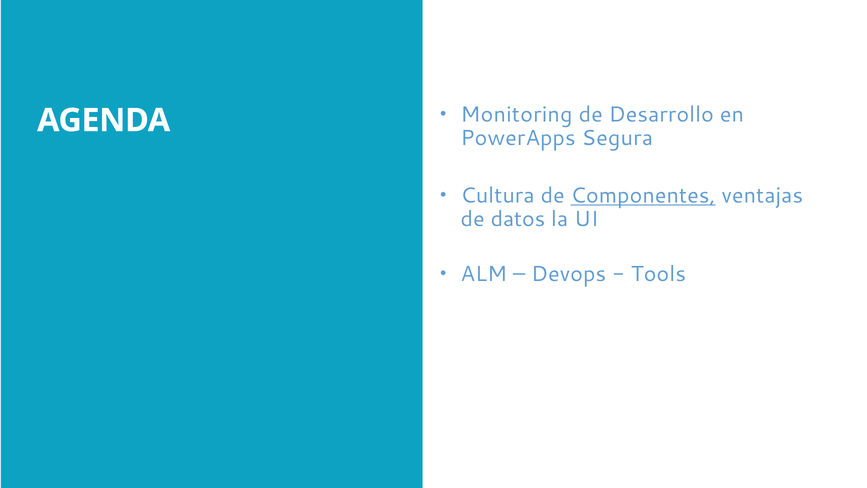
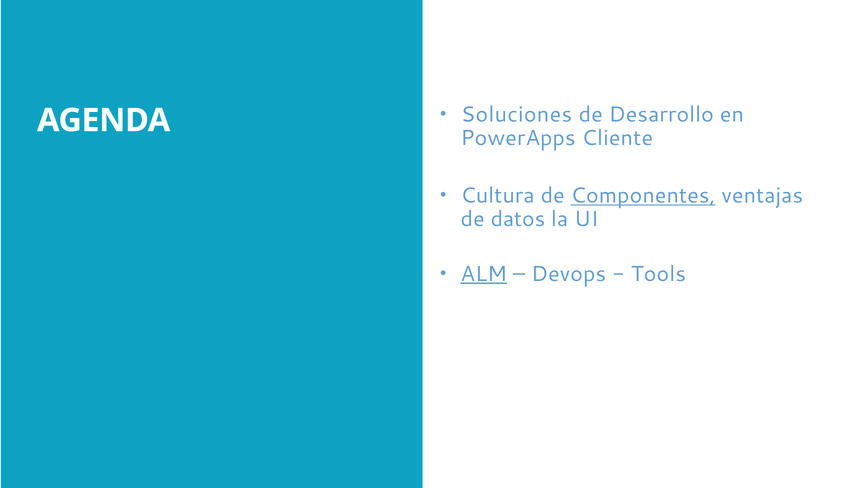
Monitoring: Monitoring -> Soluciones
Segura: Segura -> Cliente
ALM underline: none -> present
